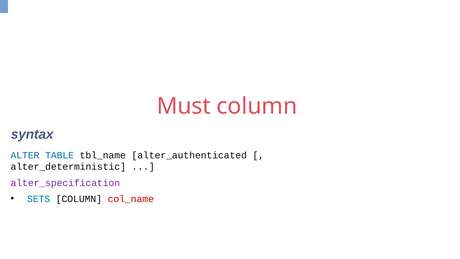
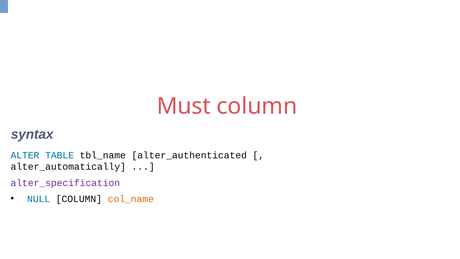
alter_deterministic: alter_deterministic -> alter_automatically
SETS: SETS -> NULL
col_name colour: red -> orange
